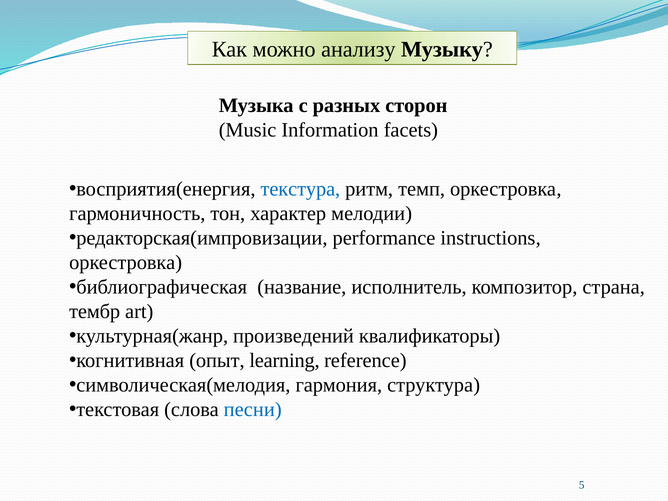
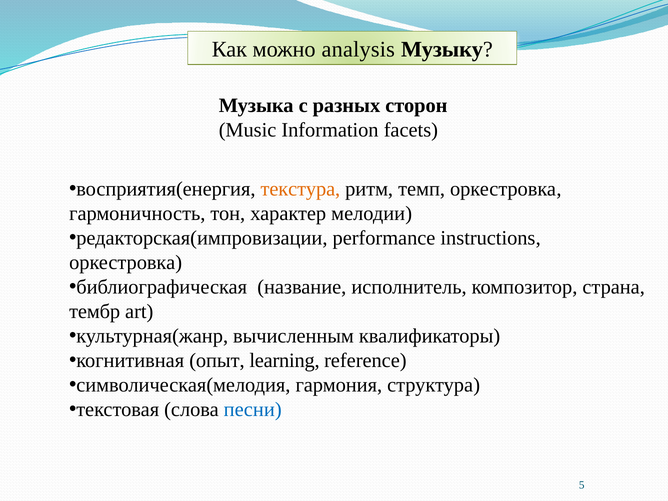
анализу: анализу -> analysis
текстура colour: blue -> orange
произведений: произведений -> вычисленным
